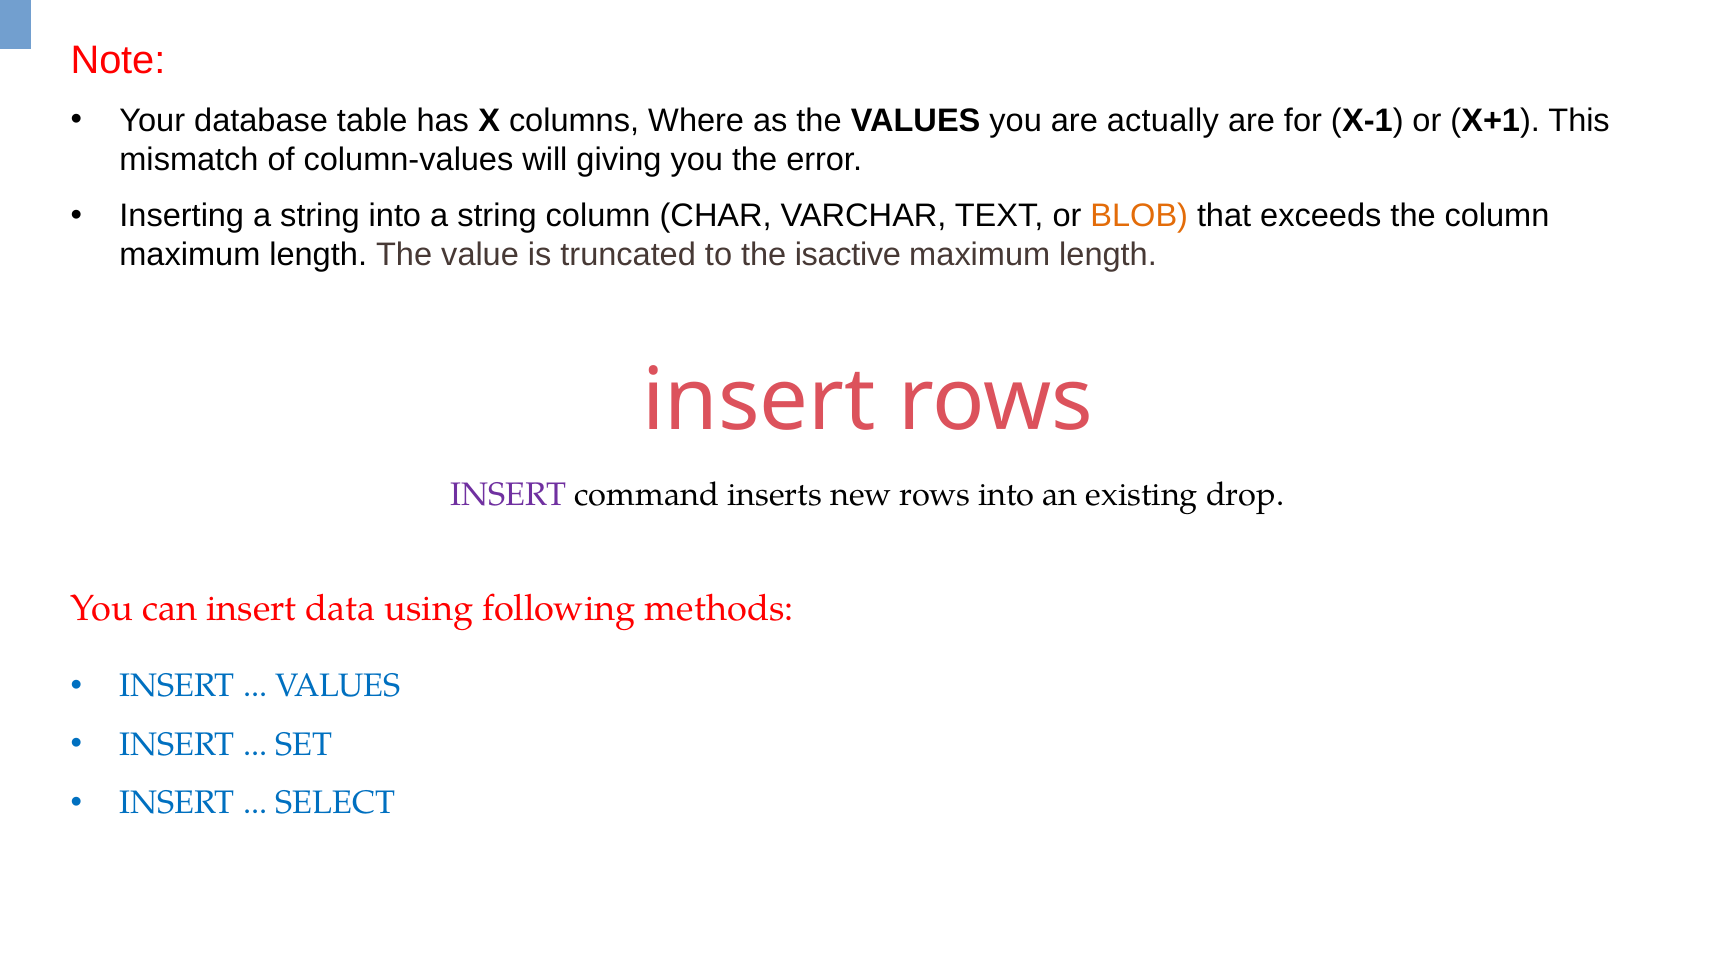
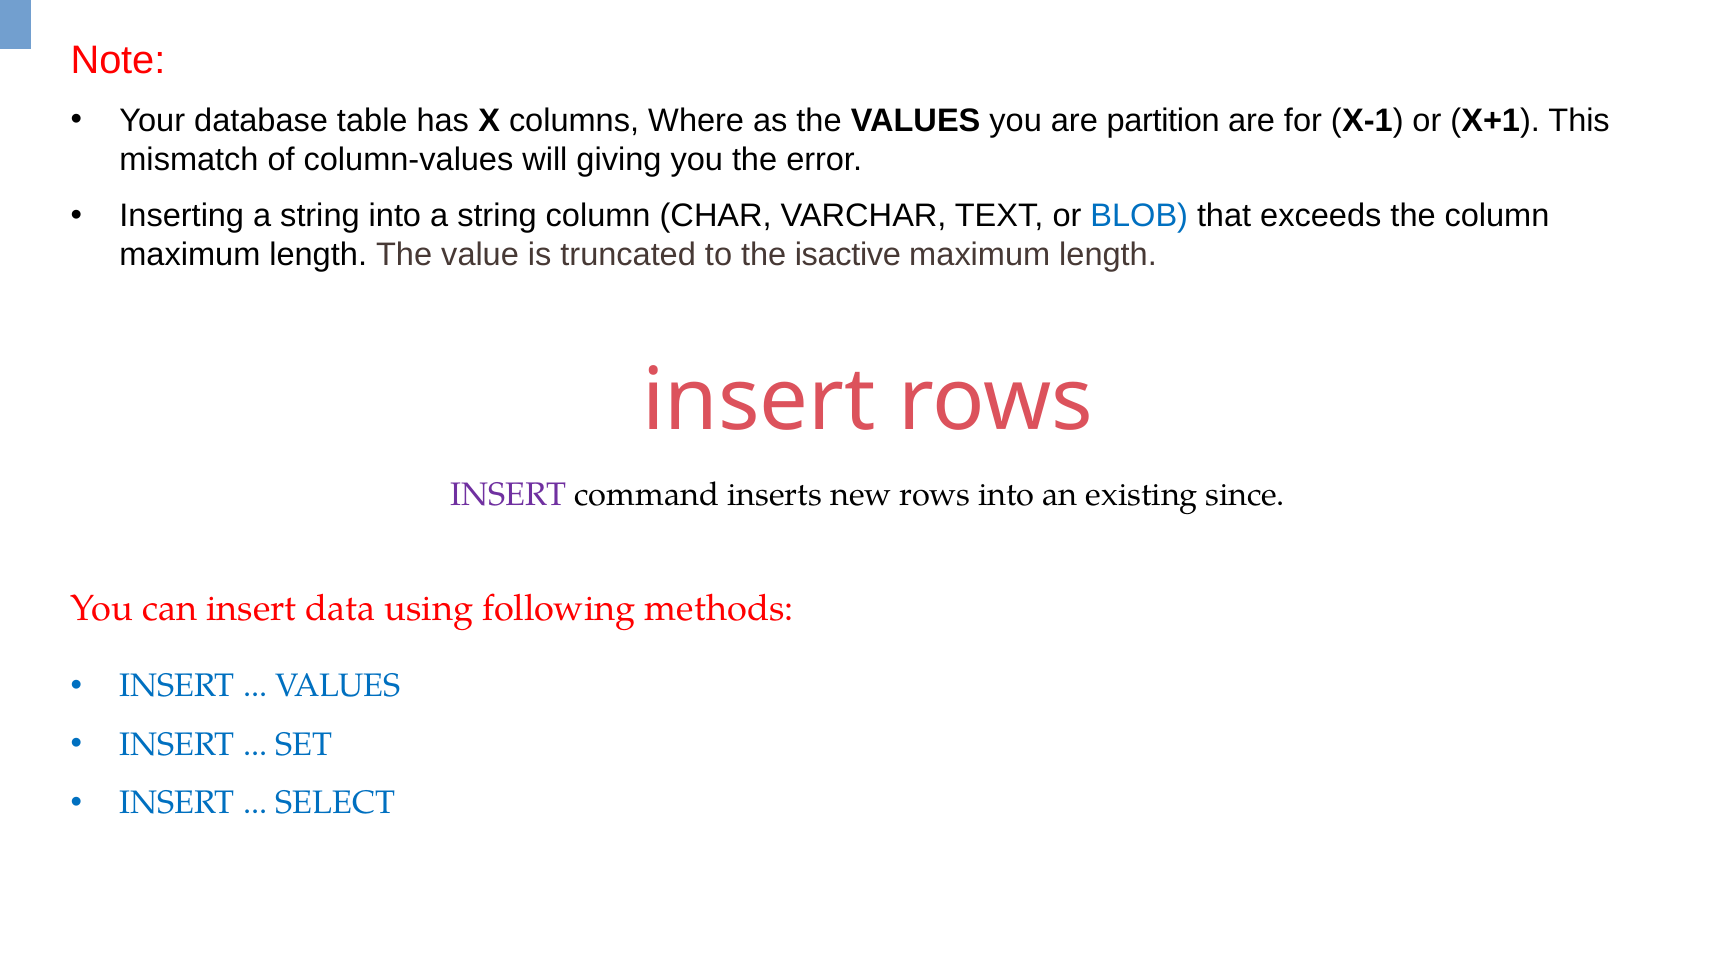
actually: actually -> partition
BLOB colour: orange -> blue
drop: drop -> since
